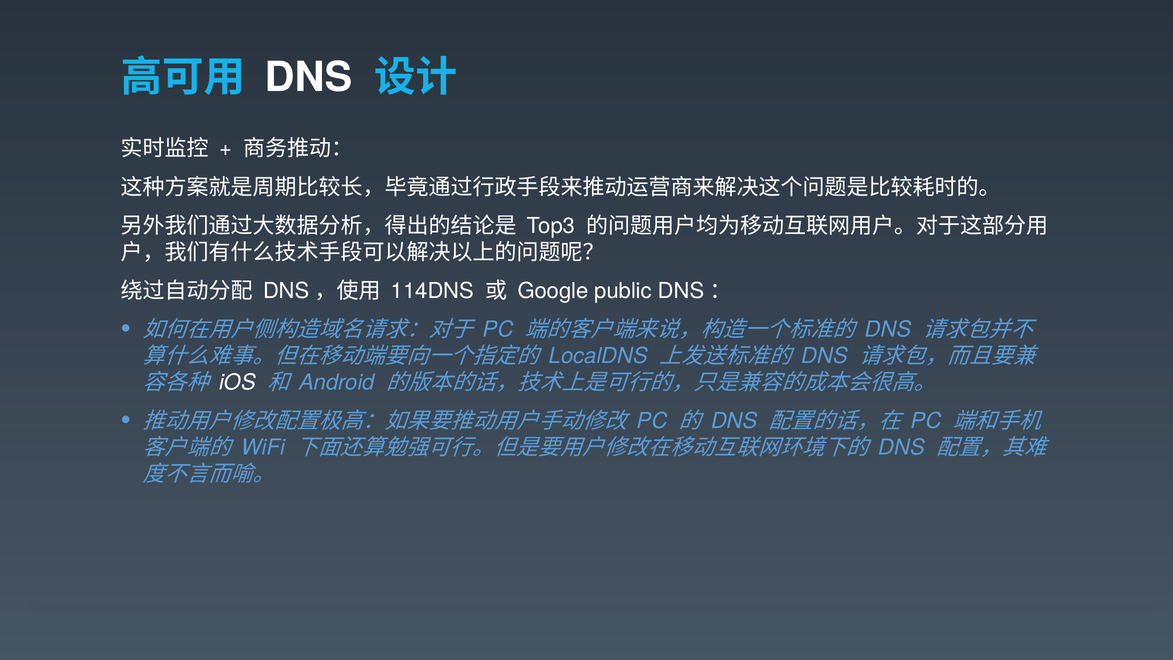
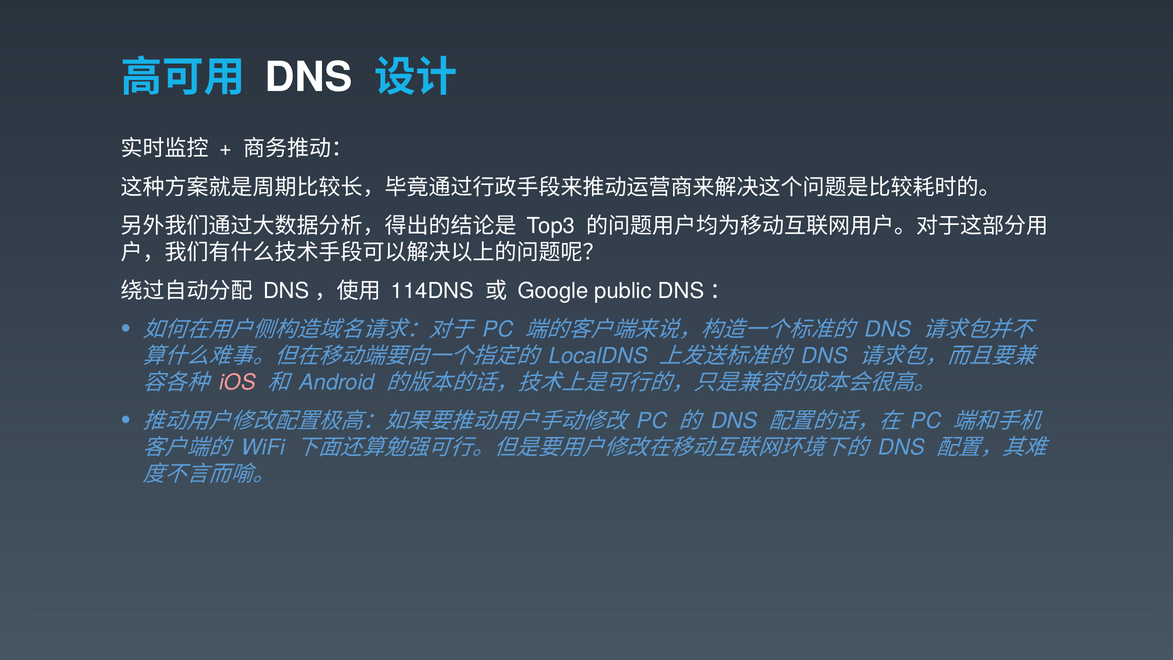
iOS colour: white -> pink
